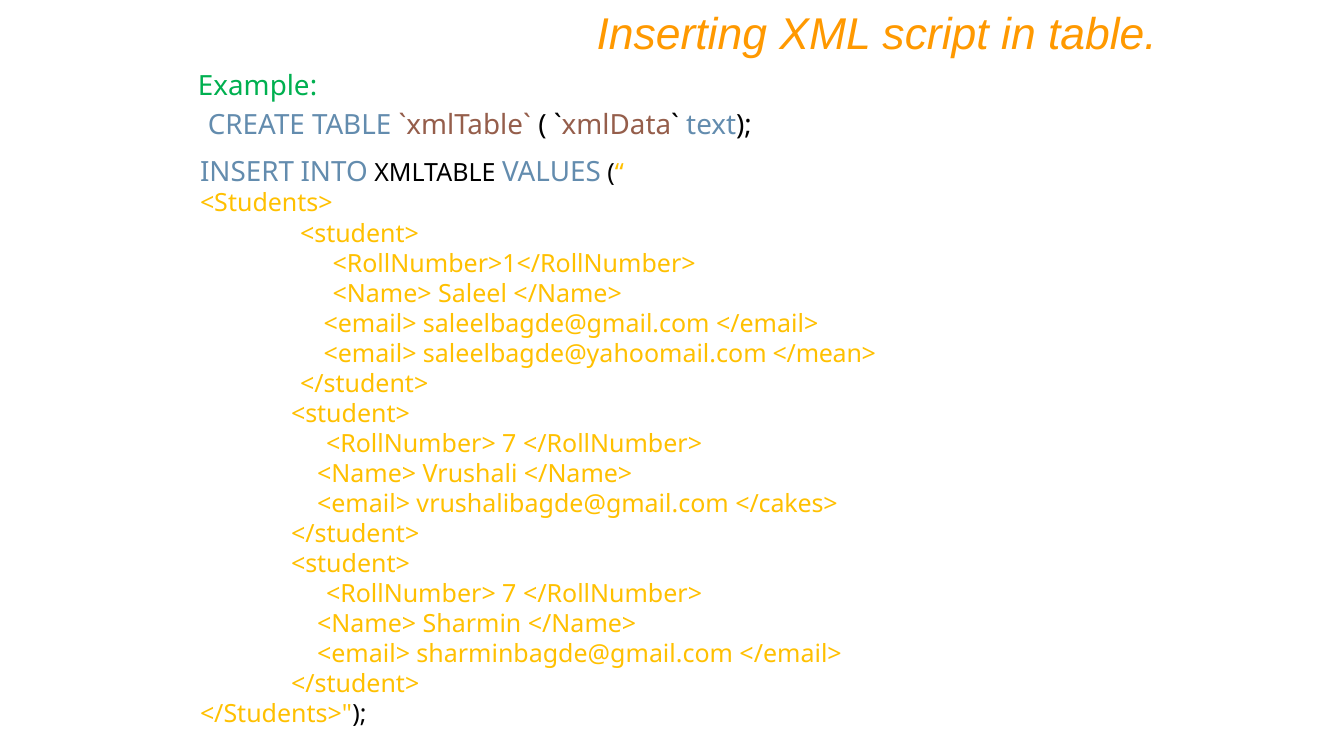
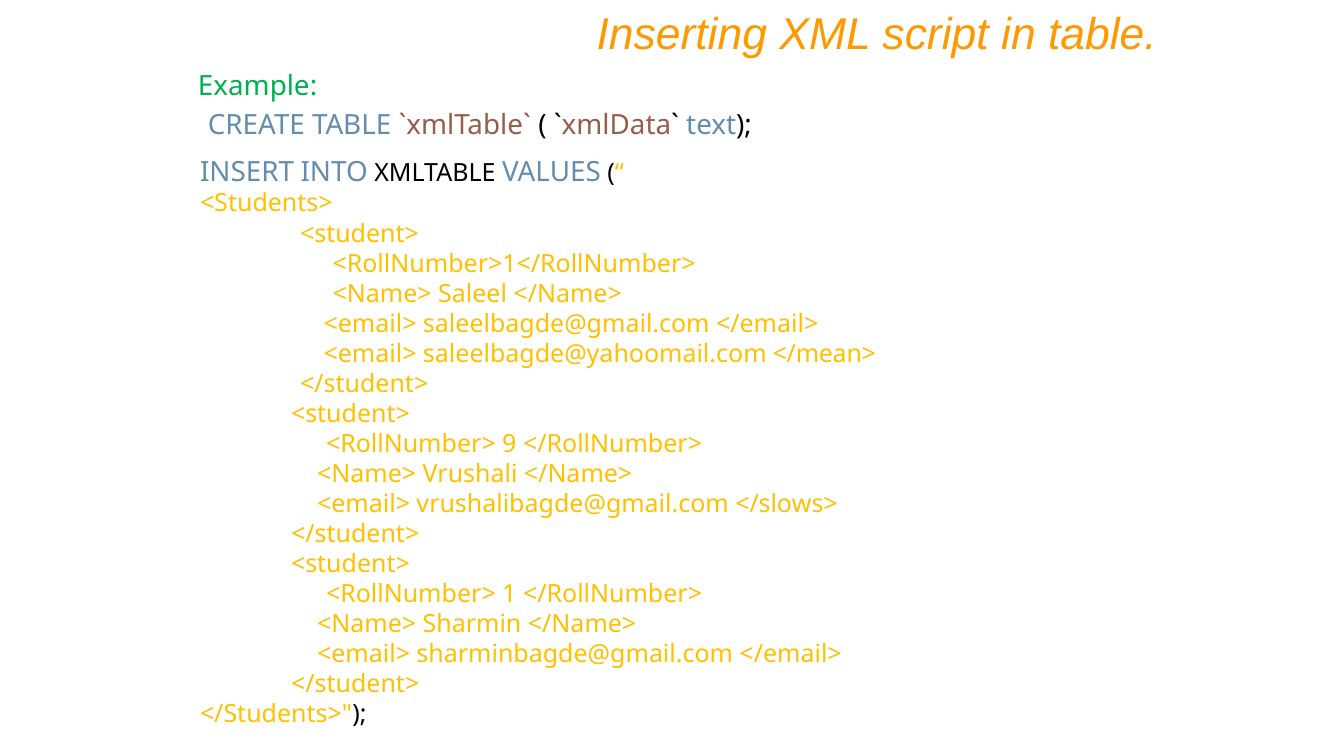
7 at (509, 444): 7 -> 9
</cakes>: </cakes> -> </slows>
7 at (509, 594): 7 -> 1
